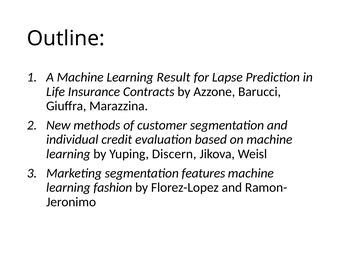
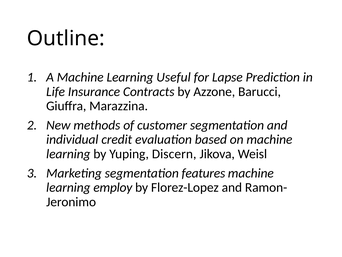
Result: Result -> Useful
fashion: fashion -> employ
